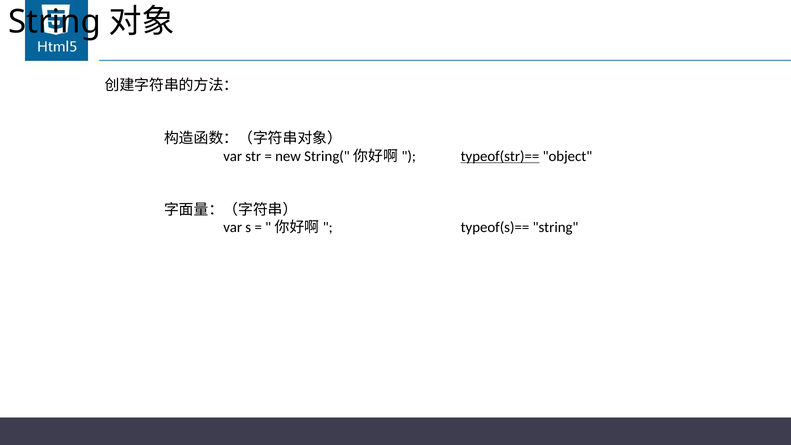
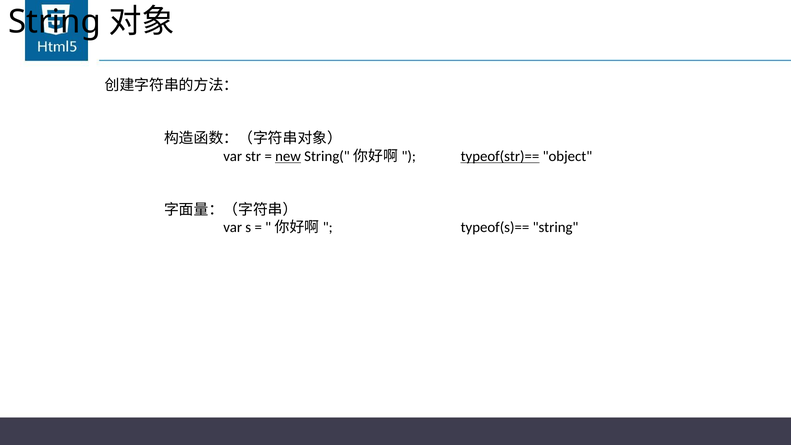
new underline: none -> present
